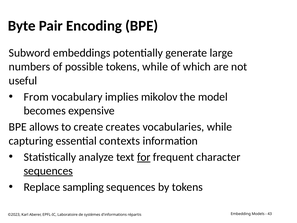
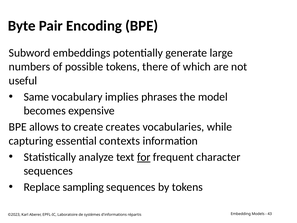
tokens while: while -> there
From: From -> Same
mikolov: mikolov -> phrases
sequences at (48, 171) underline: present -> none
